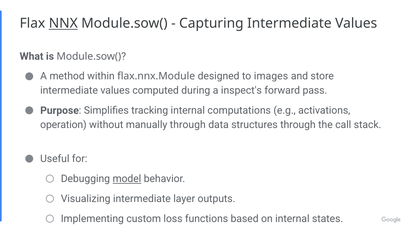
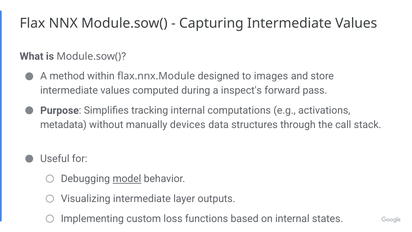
NNX underline: present -> none
operation: operation -> metadata
manually through: through -> devices
